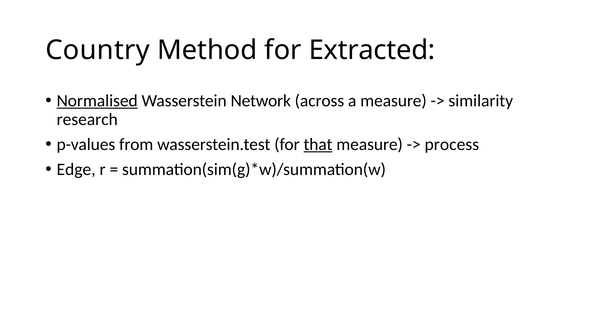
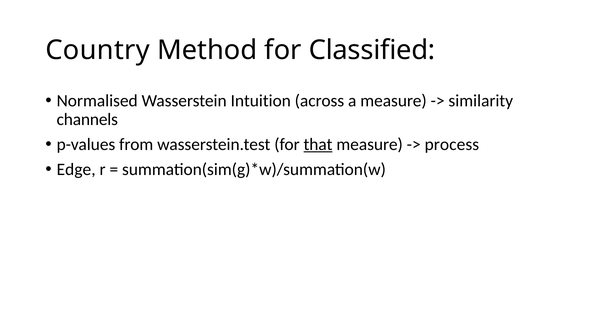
Extracted: Extracted -> Classified
Normalised underline: present -> none
Network: Network -> Intuition
research: research -> channels
